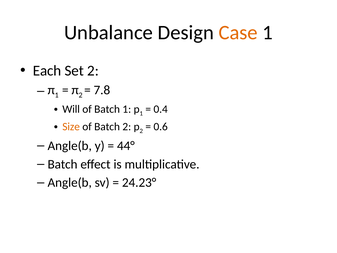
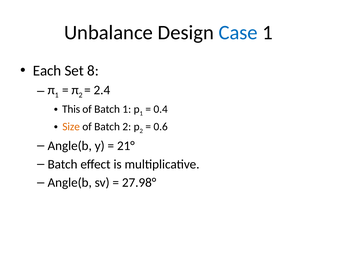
Case colour: orange -> blue
Set 2: 2 -> 8
7.8: 7.8 -> 2.4
Will: Will -> This
44°: 44° -> 21°
24.23°: 24.23° -> 27.98°
